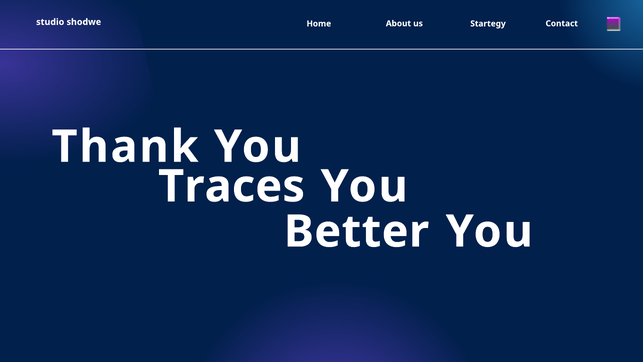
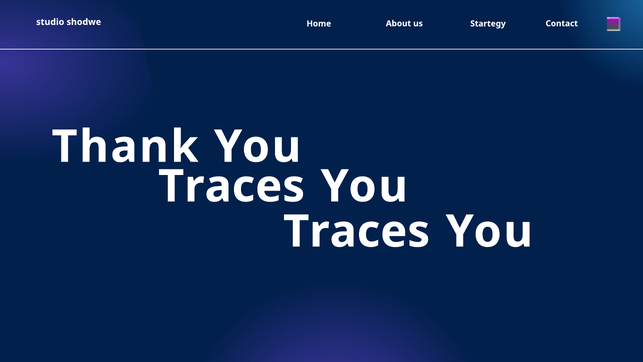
Better at (357, 232): Better -> Traces
